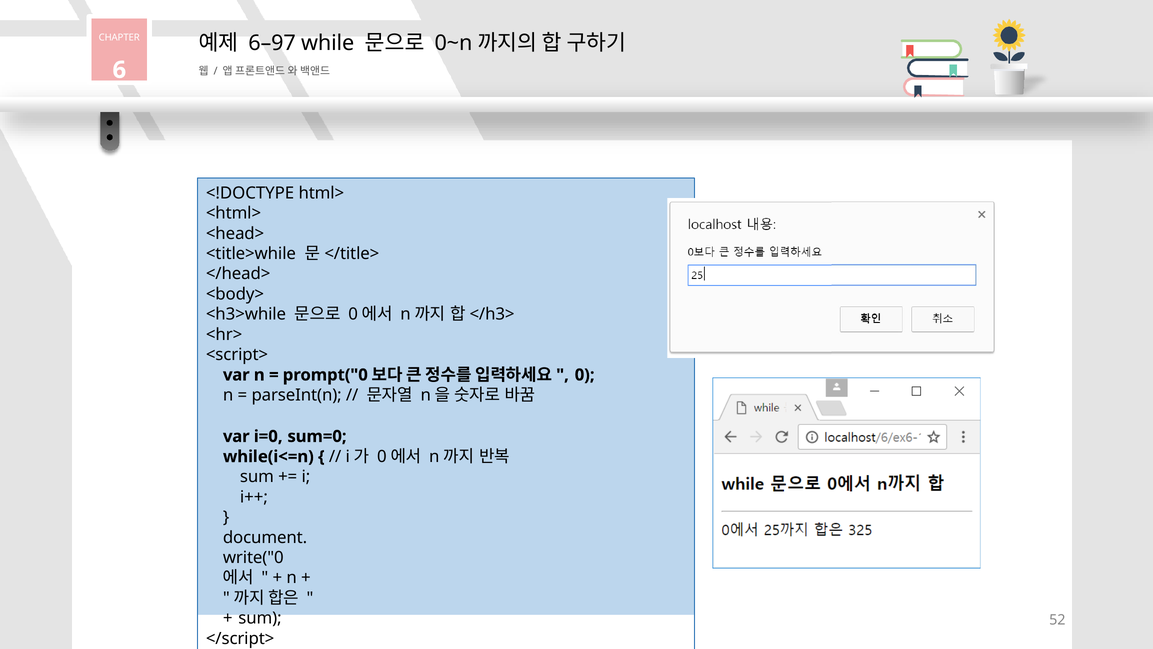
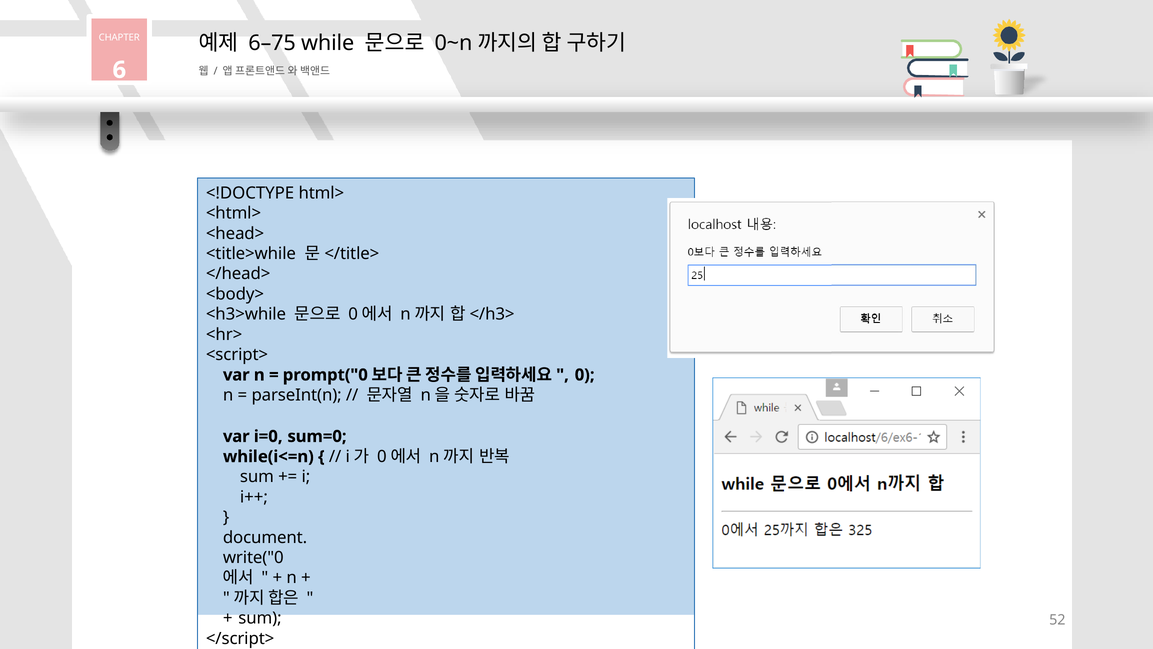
6–97: 6–97 -> 6–75
